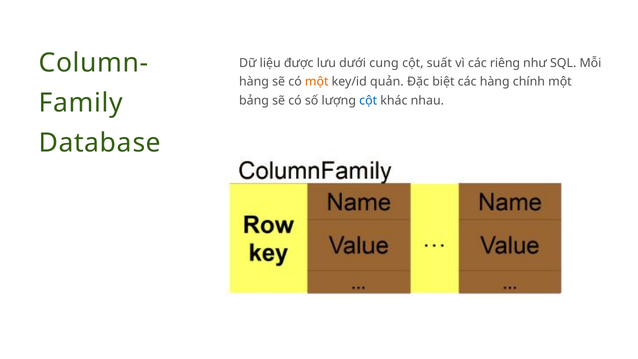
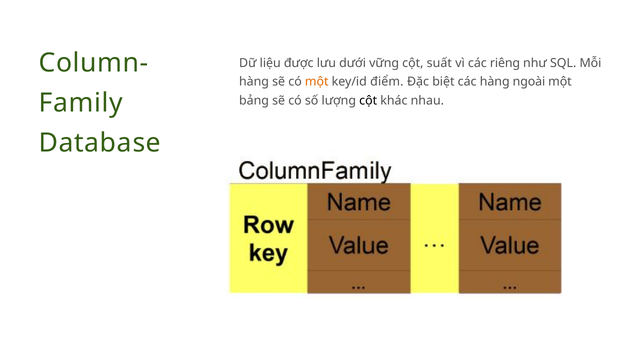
cung: cung -> vững
quản: quản -> điểm
chính: chính -> ngoài
cột at (368, 100) colour: blue -> black
